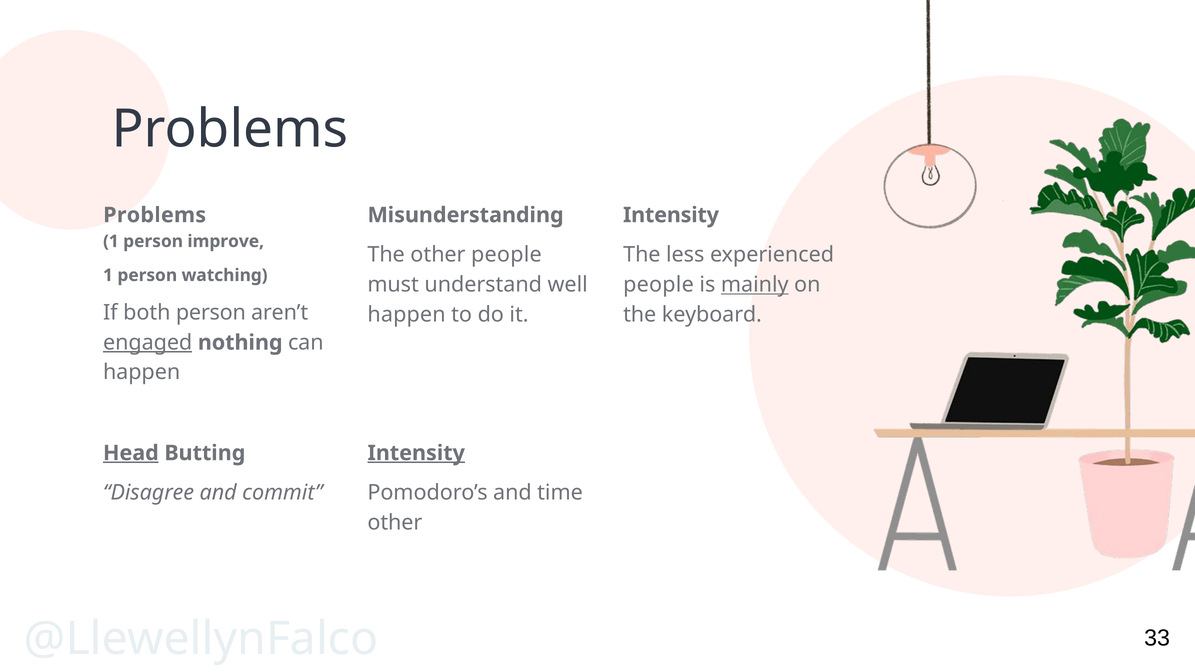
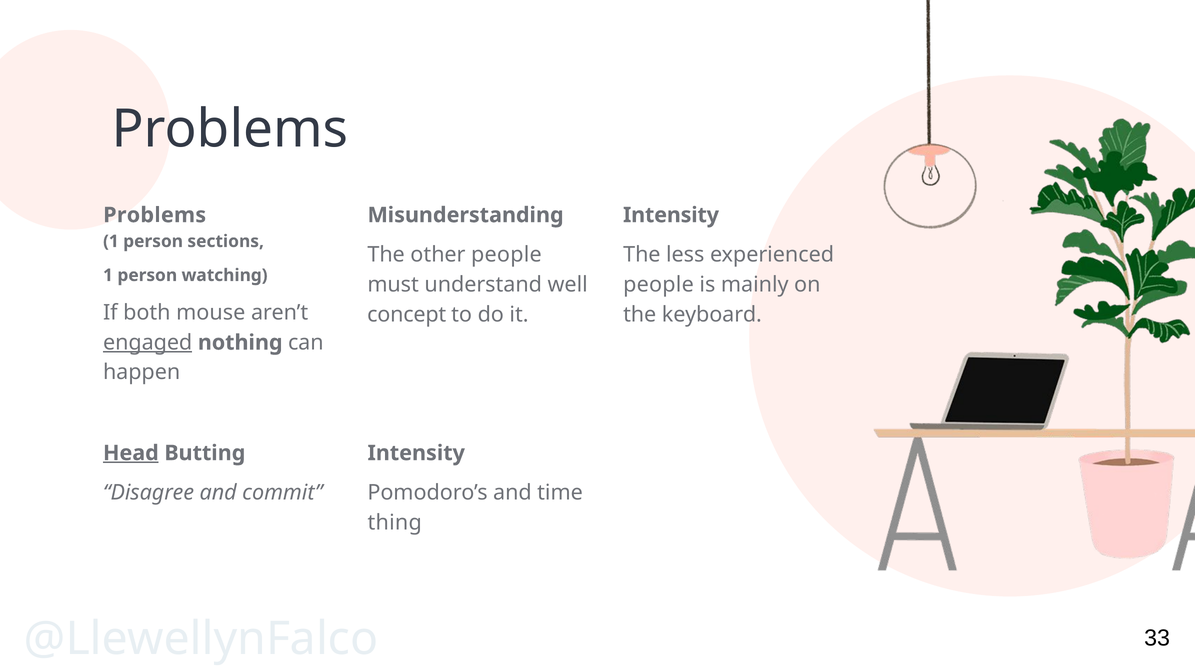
improve: improve -> sections
mainly underline: present -> none
both person: person -> mouse
happen at (407, 314): happen -> concept
Intensity at (416, 453) underline: present -> none
other at (395, 523): other -> thing
